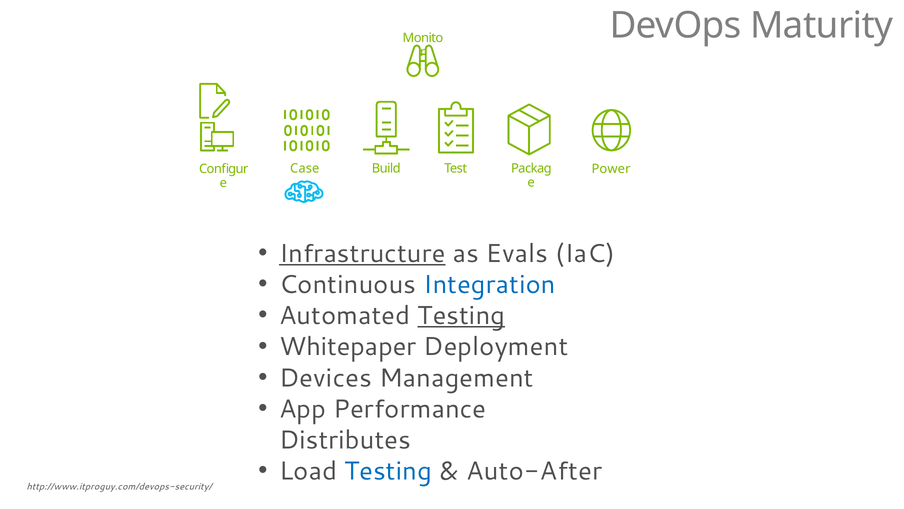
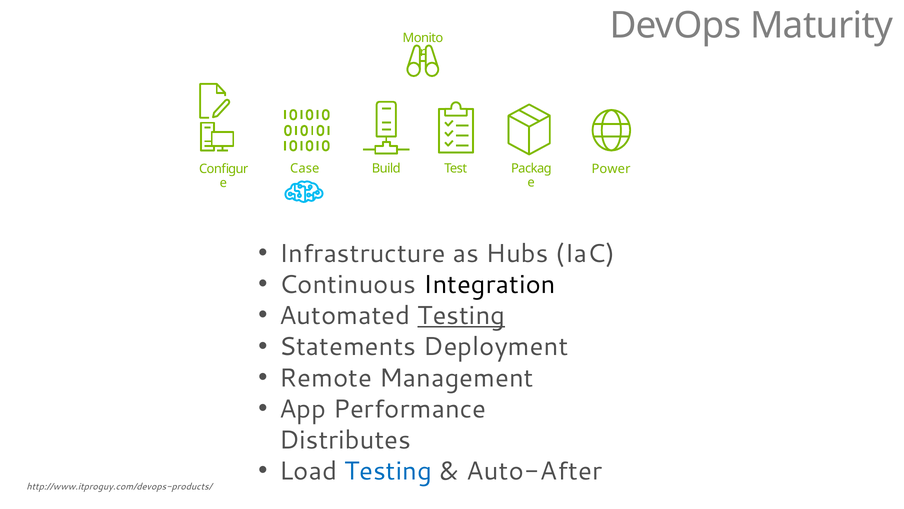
Infrastructure underline: present -> none
Evals: Evals -> Hubs
Integration colour: blue -> black
Whitepaper: Whitepaper -> Statements
Devices: Devices -> Remote
http://www.itproguy.com/devops-security/: http://www.itproguy.com/devops-security/ -> http://www.itproguy.com/devops-products/
